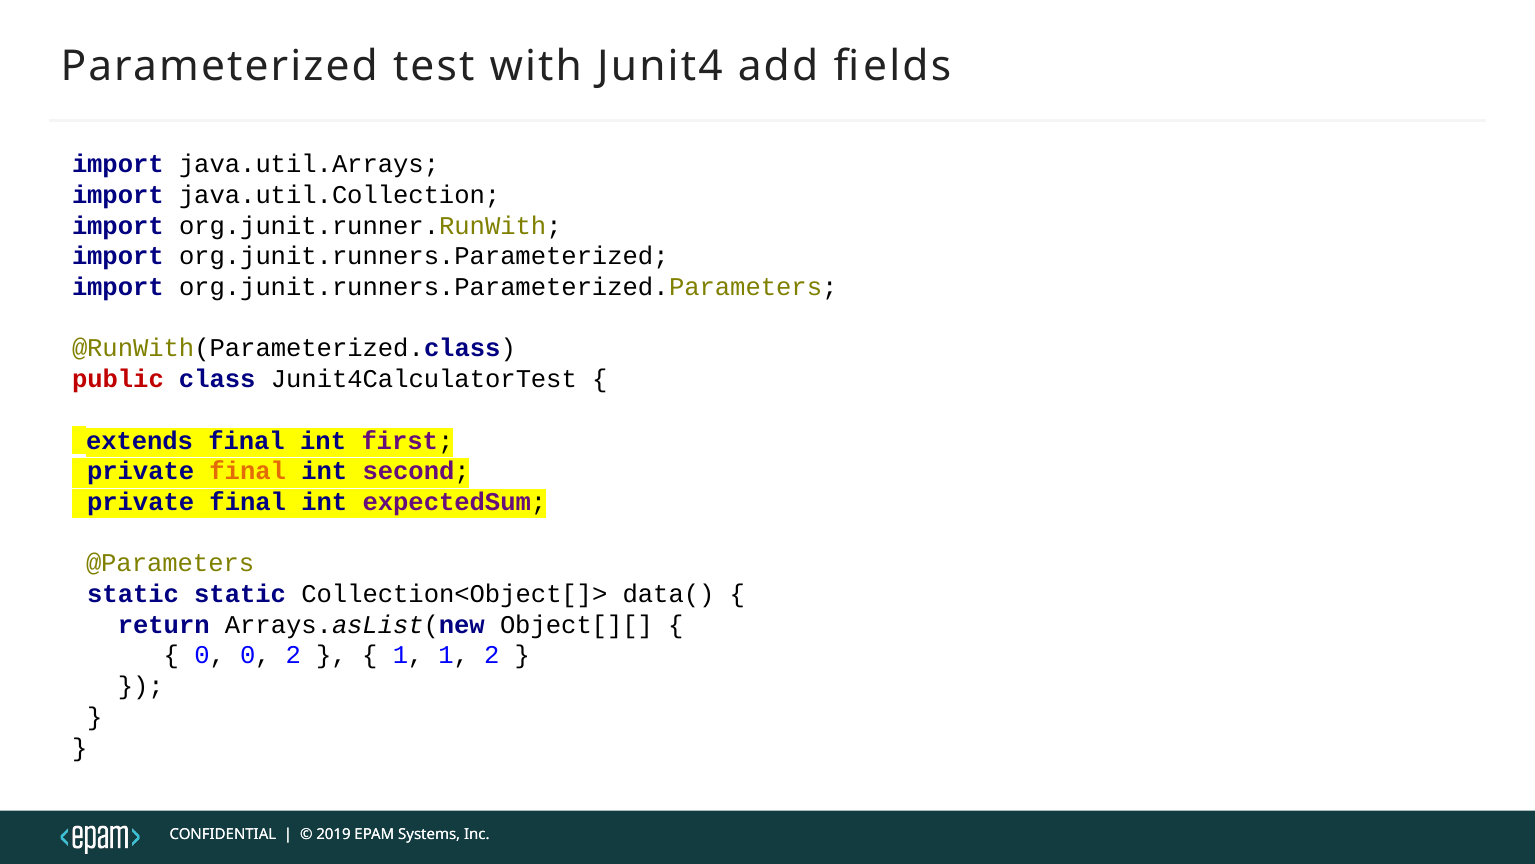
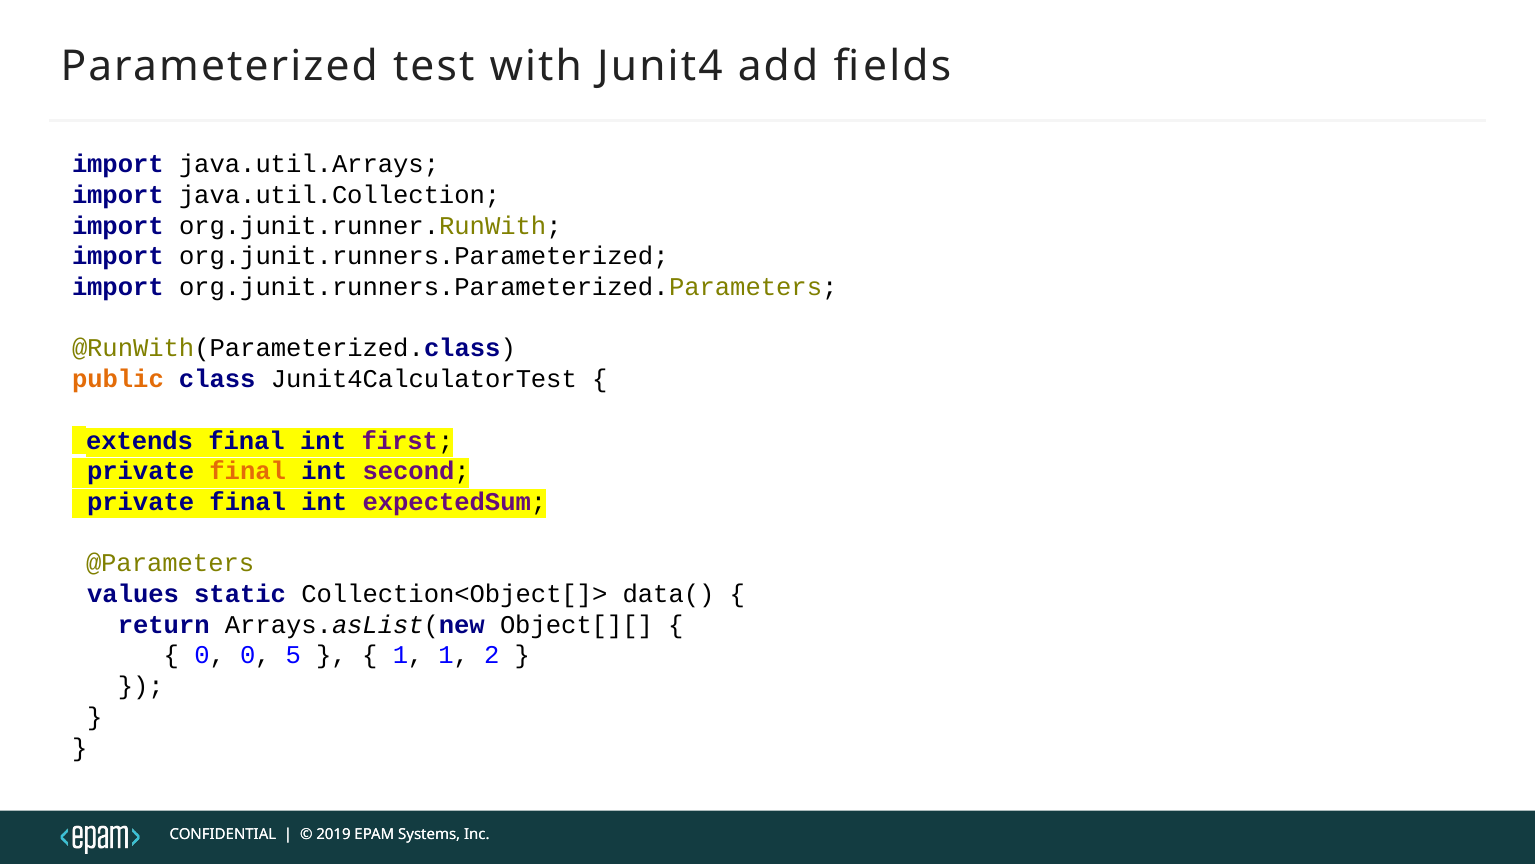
public colour: red -> orange
static at (133, 594): static -> values
0 2: 2 -> 5
